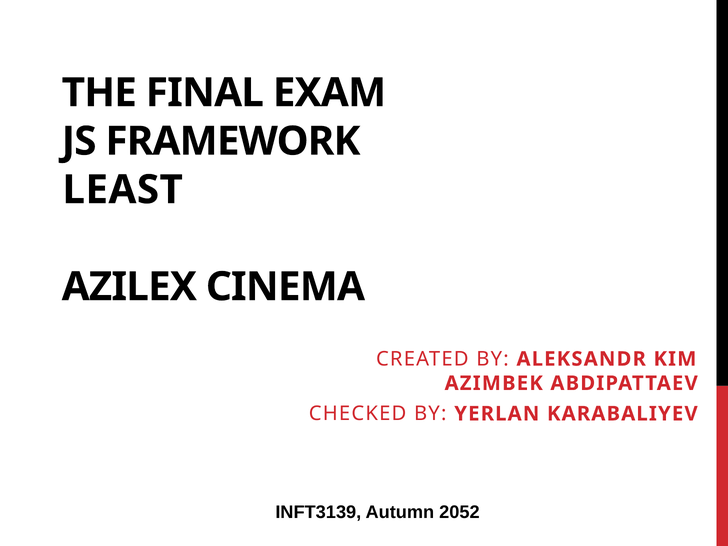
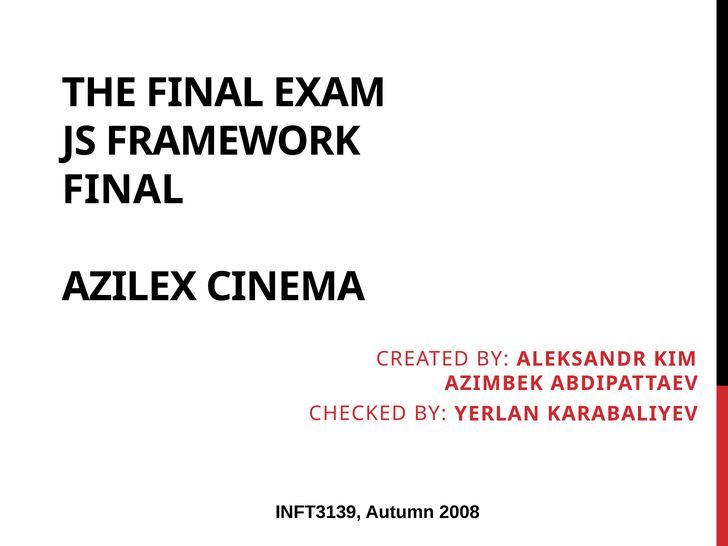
LEAST at (123, 190): LEAST -> FINAL
2052: 2052 -> 2008
